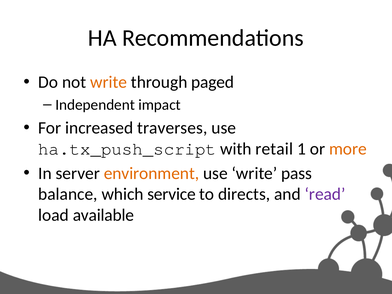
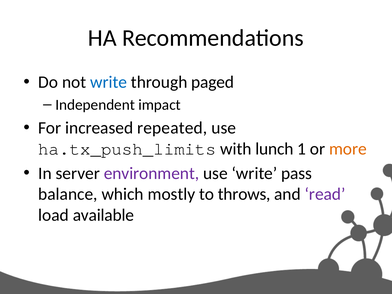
write at (109, 82) colour: orange -> blue
traverses: traverses -> repeated
ha.tx_push_script: ha.tx_push_script -> ha.tx_push_limits
retail: retail -> lunch
environment colour: orange -> purple
service: service -> mostly
directs: directs -> throws
